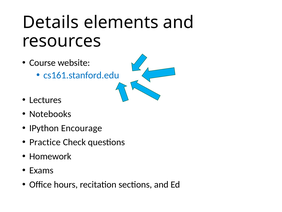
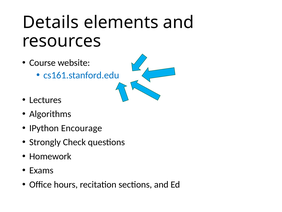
Notebooks: Notebooks -> Algorithms
Practice: Practice -> Strongly
